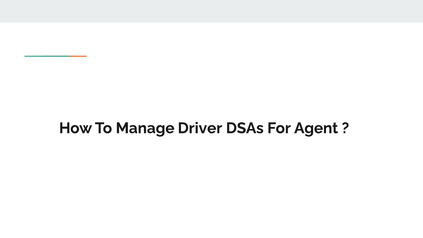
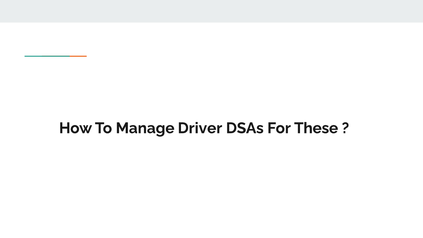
Agent: Agent -> These
